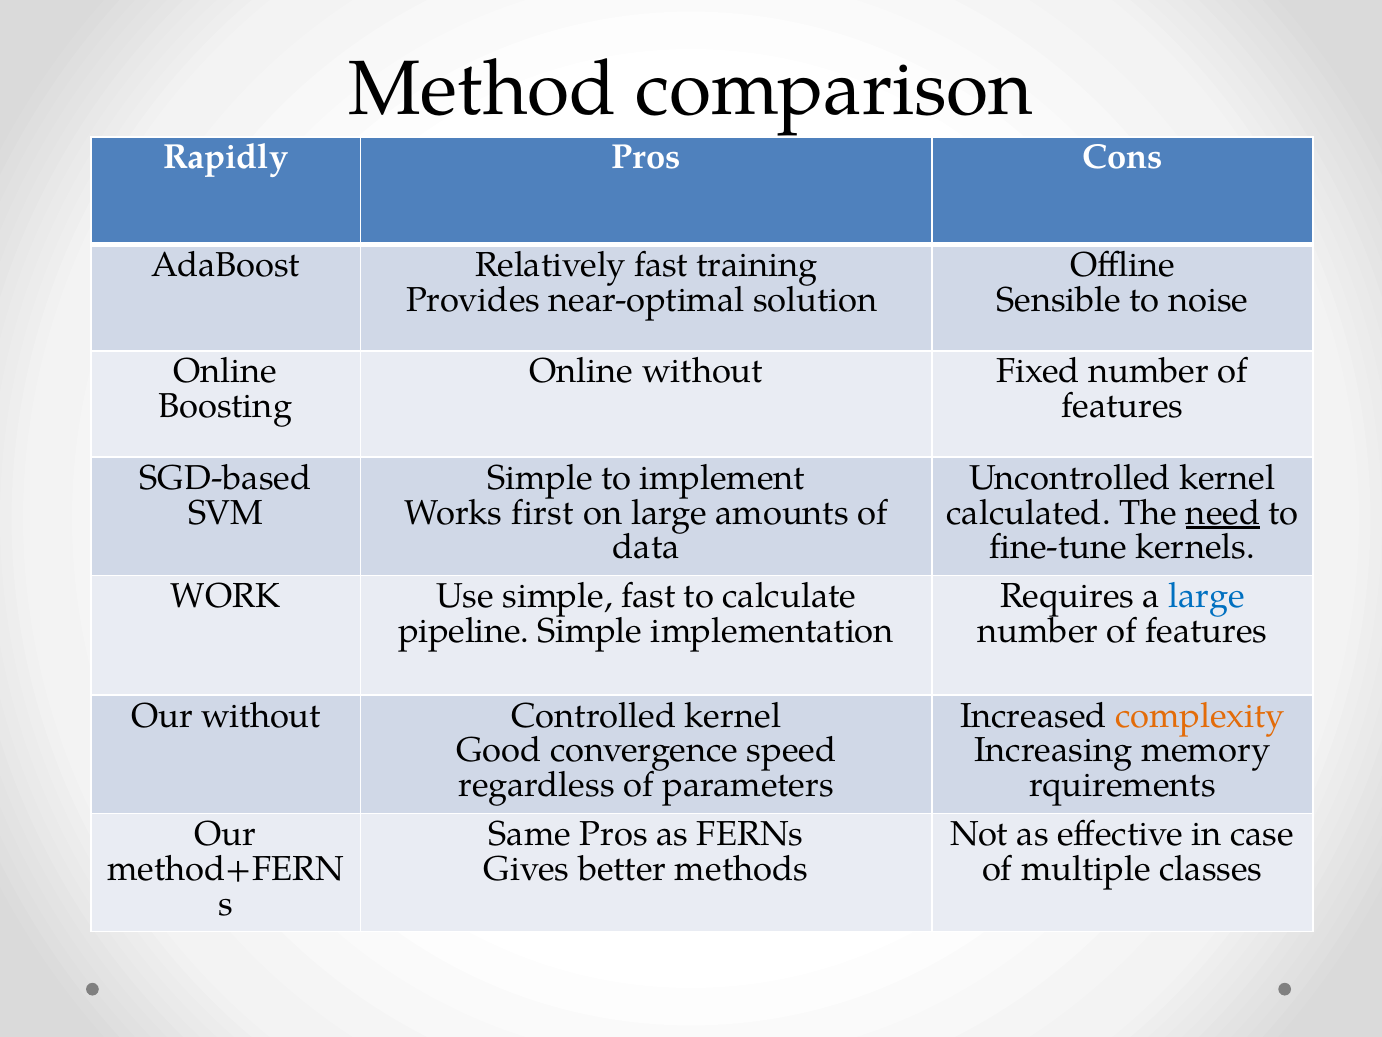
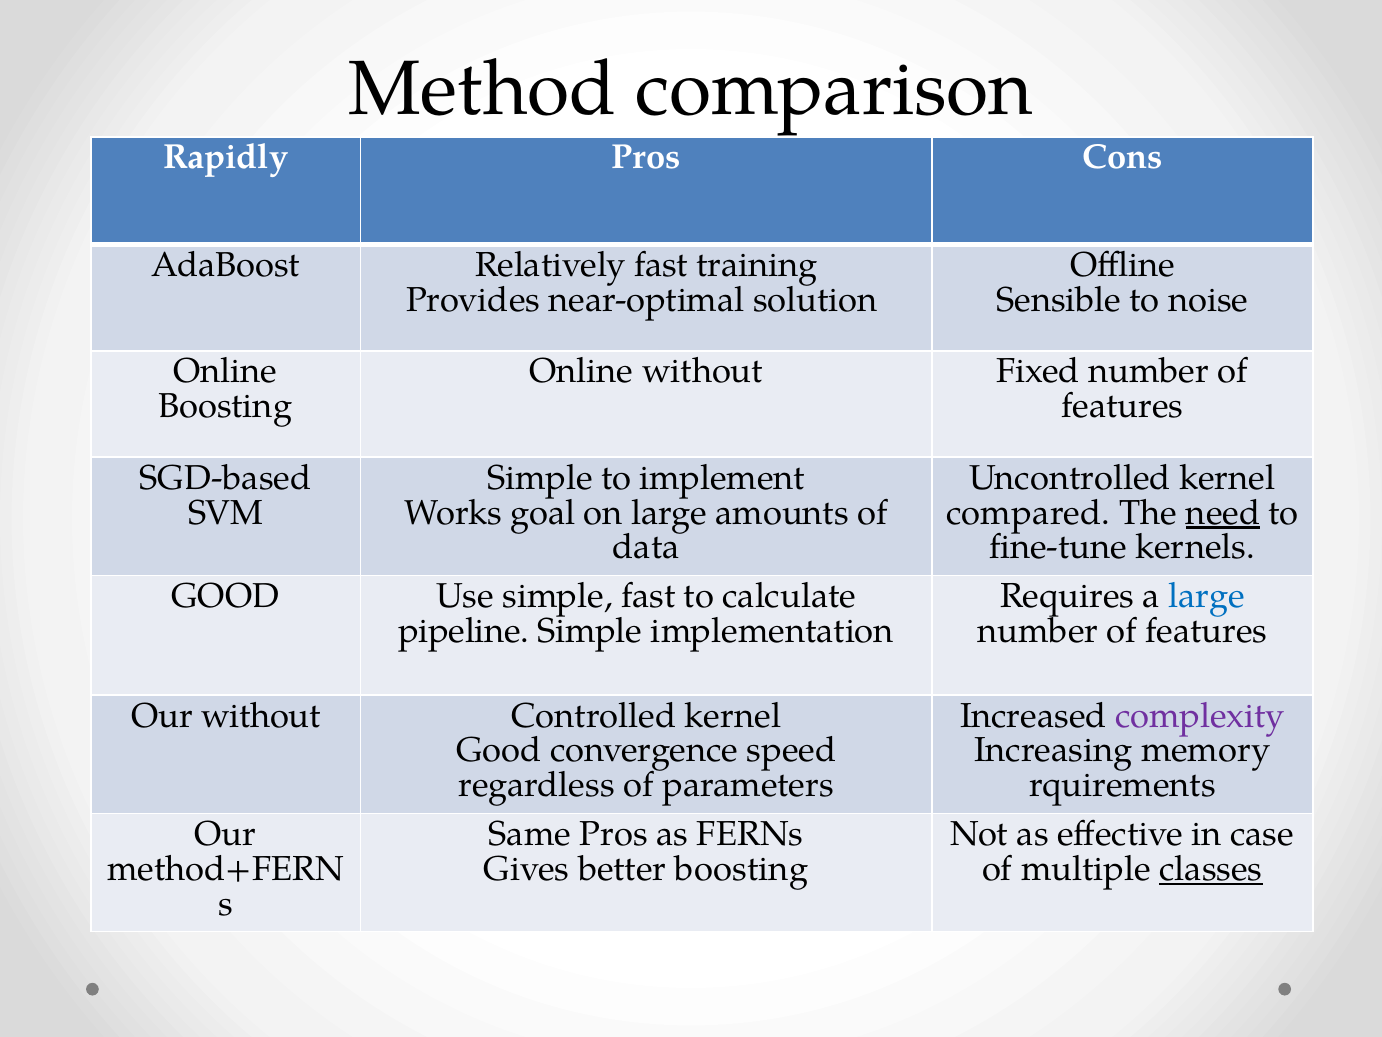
first: first -> goal
calculated: calculated -> compared
WORK at (226, 596): WORK -> GOOD
complexity colour: orange -> purple
better methods: methods -> boosting
classes underline: none -> present
